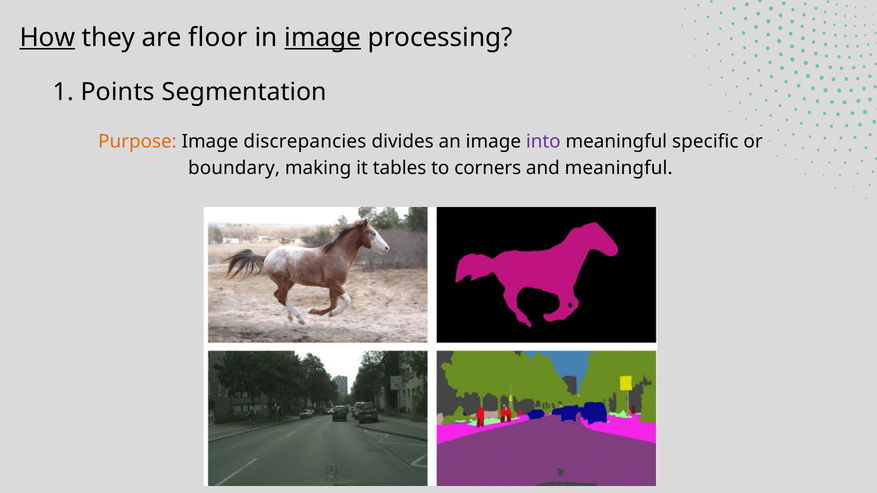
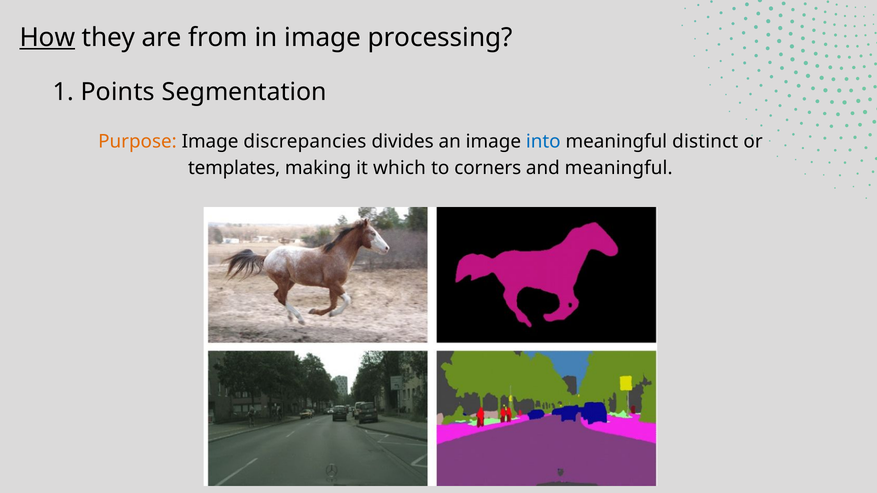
floor: floor -> from
image at (323, 37) underline: present -> none
into colour: purple -> blue
specific: specific -> distinct
boundary: boundary -> templates
tables: tables -> which
